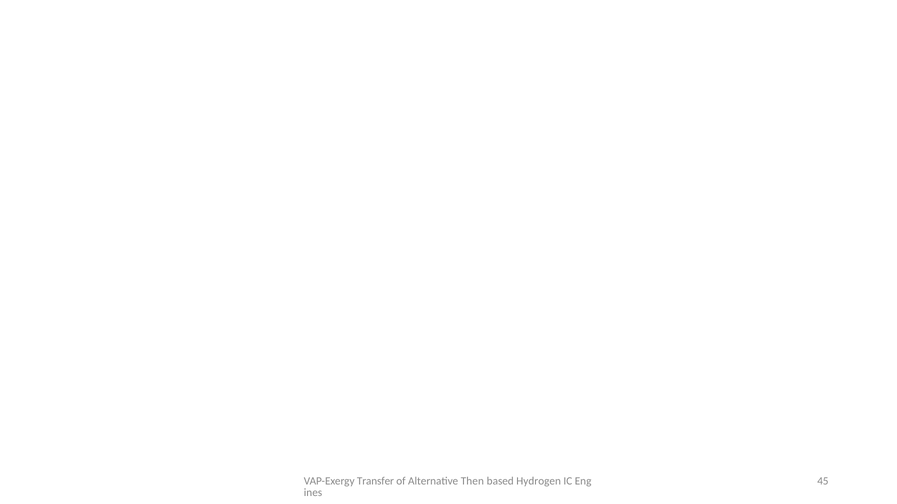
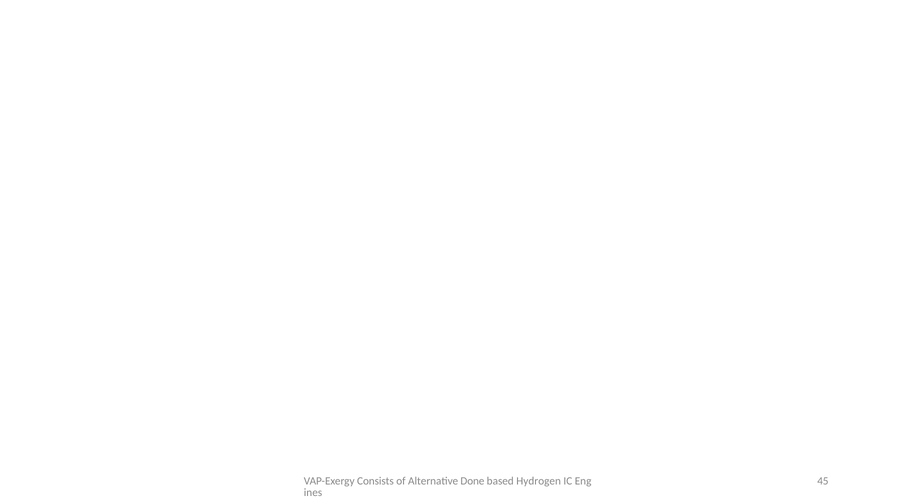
Transfer: Transfer -> Consists
Then: Then -> Done
